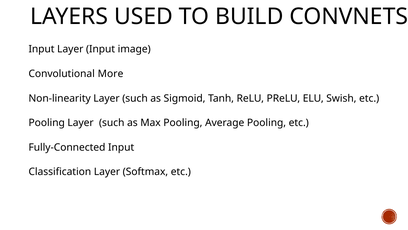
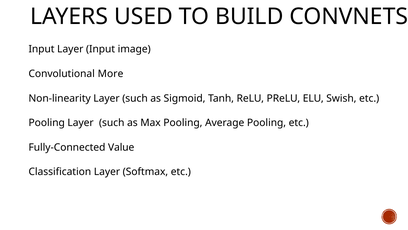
Fully-Connected Input: Input -> Value
